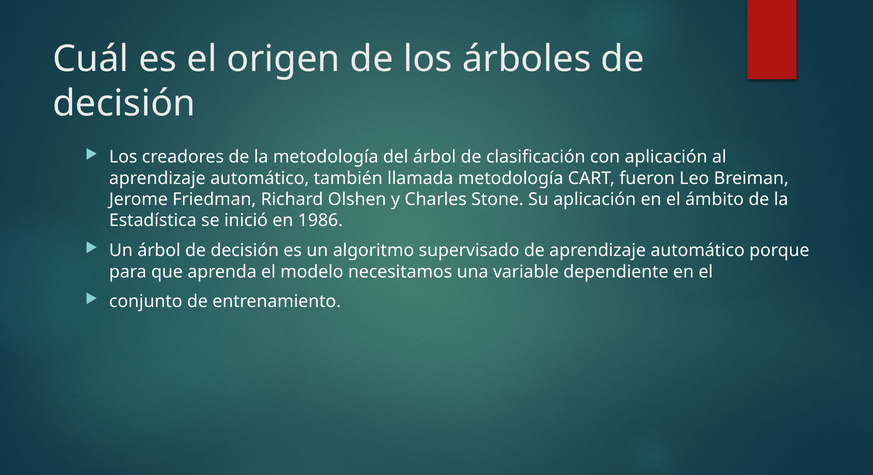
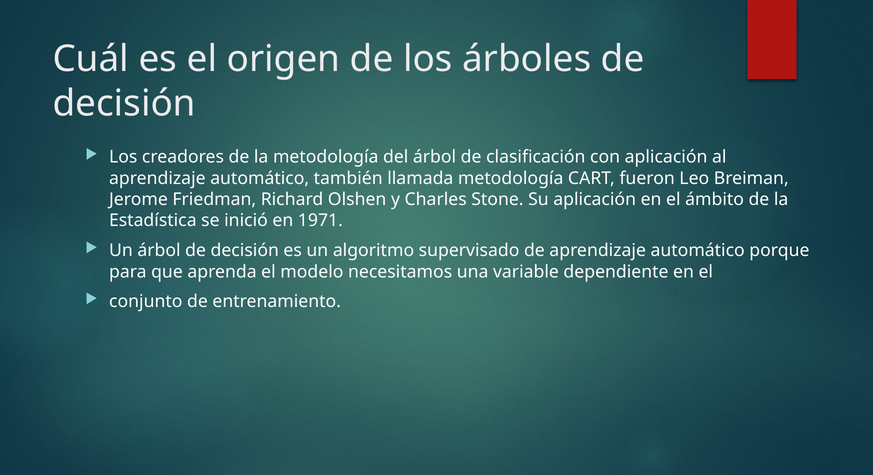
1986: 1986 -> 1971
